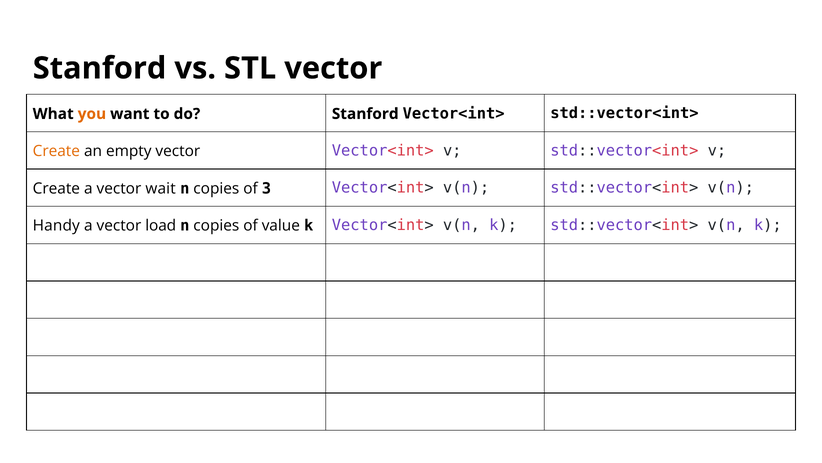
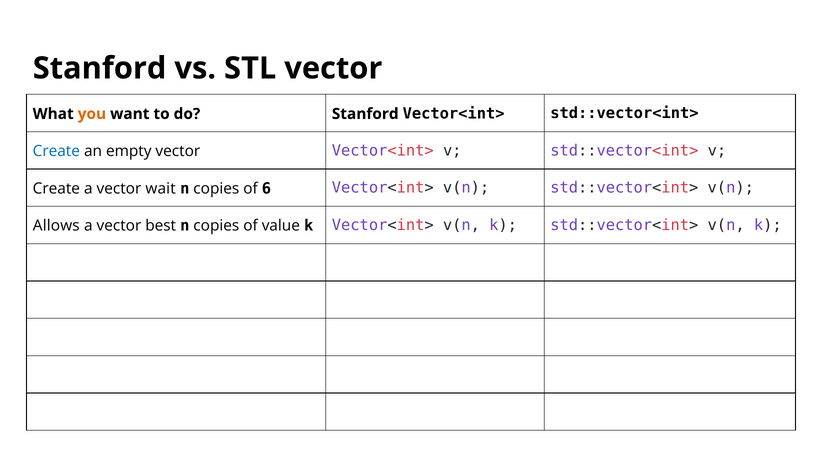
Create at (56, 151) colour: orange -> blue
3: 3 -> 6
Handy: Handy -> Allows
load: load -> best
